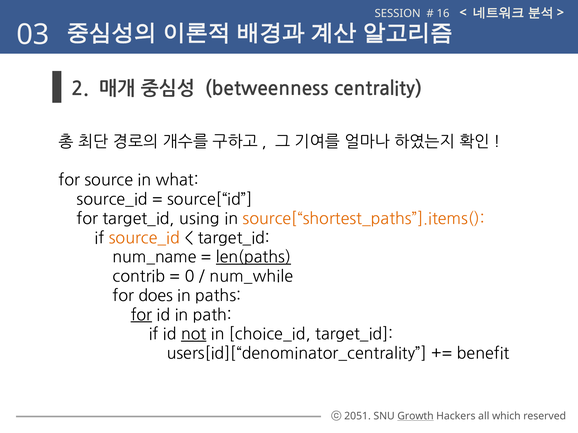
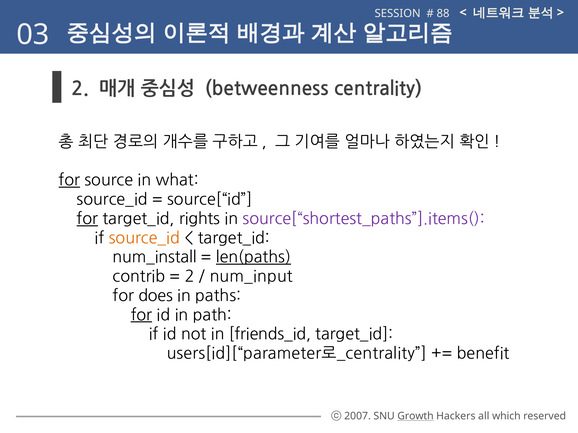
16: 16 -> 88
for at (69, 181) underline: none -> present
for at (87, 219) underline: none -> present
using: using -> rights
source[“shortest_paths”].items( colour: orange -> purple
num_name: num_name -> num_install
0 at (190, 277): 0 -> 2
num_while: num_while -> num_input
not underline: present -> none
choice_id: choice_id -> friends_id
users[id][“denominator_centrality: users[id][“denominator_centrality -> users[id][“parameter로_centrality
2051: 2051 -> 2007
